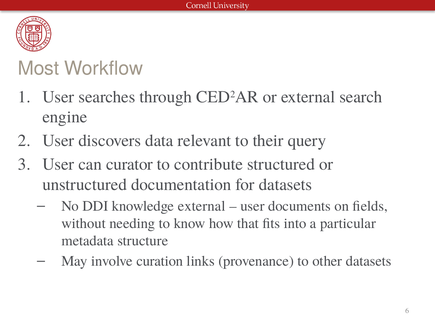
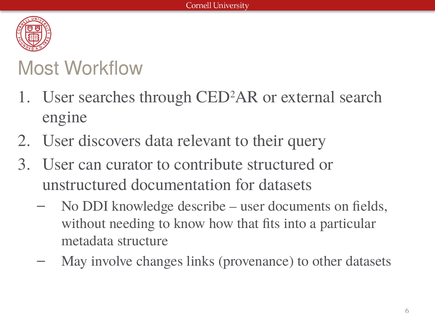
knowledge external: external -> describe
curation: curation -> changes
